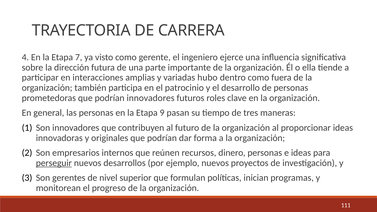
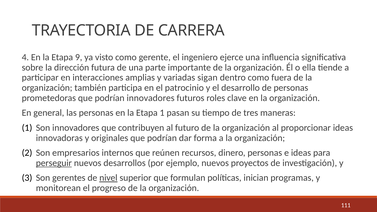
7: 7 -> 9
hubo: hubo -> sigan
Etapa 9: 9 -> 1
nivel underline: none -> present
